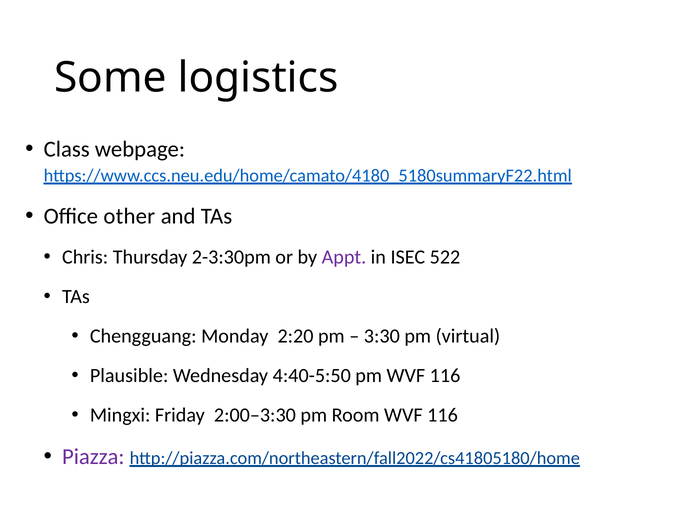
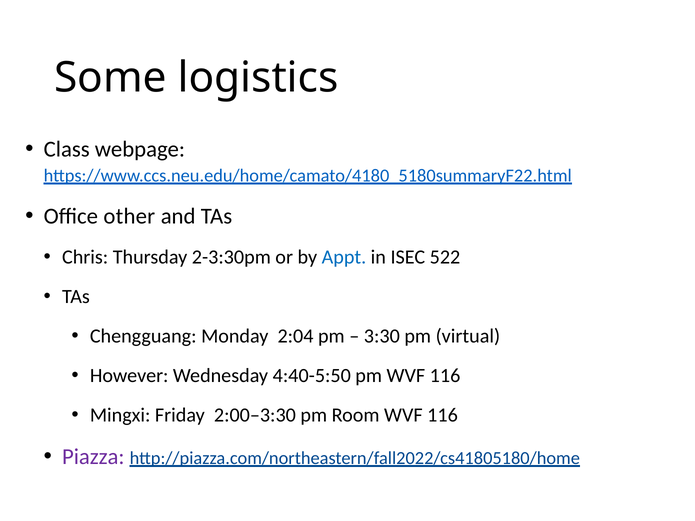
Appt colour: purple -> blue
2:20: 2:20 -> 2:04
Plausible: Plausible -> However
